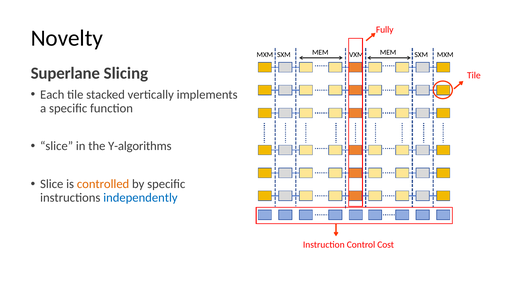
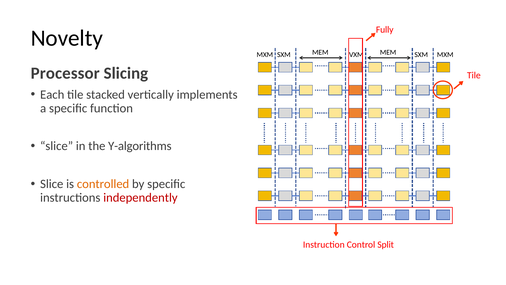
Superlane: Superlane -> Processor
independently colour: blue -> red
Cost: Cost -> Split
